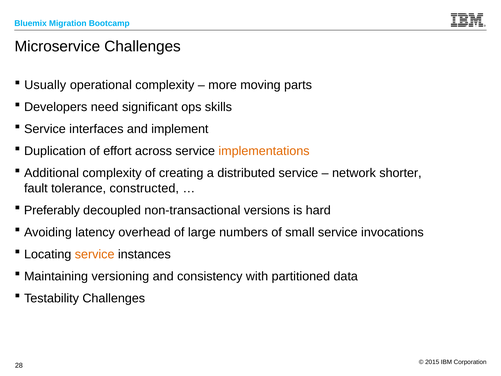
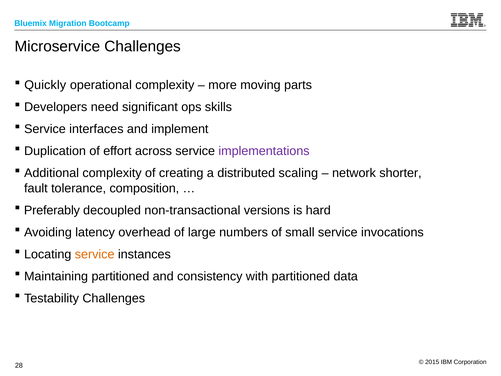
Usually: Usually -> Quickly
implementations colour: orange -> purple
distributed service: service -> scaling
constructed: constructed -> composition
Maintaining versioning: versioning -> partitioned
